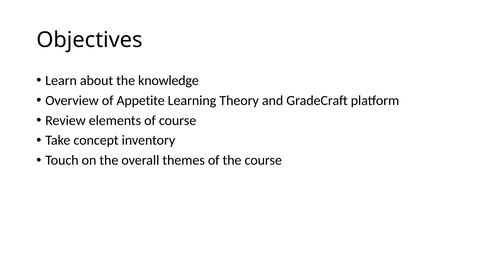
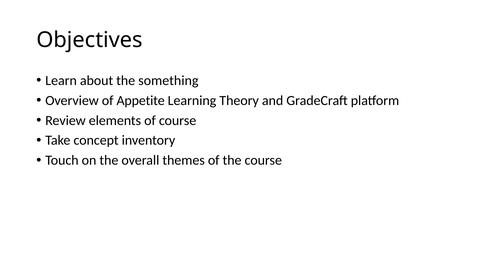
knowledge: knowledge -> something
